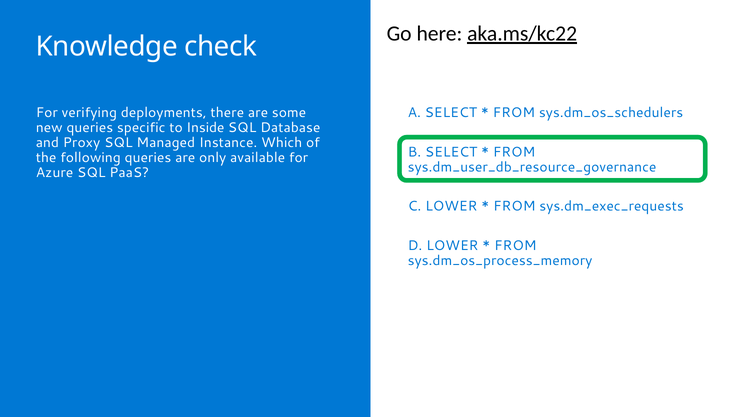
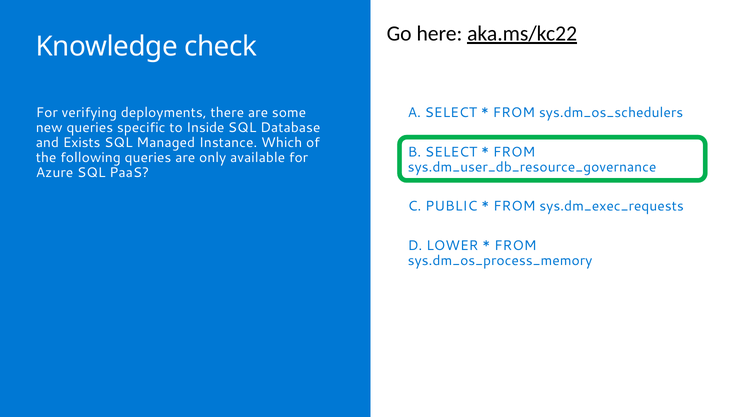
Proxy: Proxy -> Exists
C LOWER: LOWER -> PUBLIC
